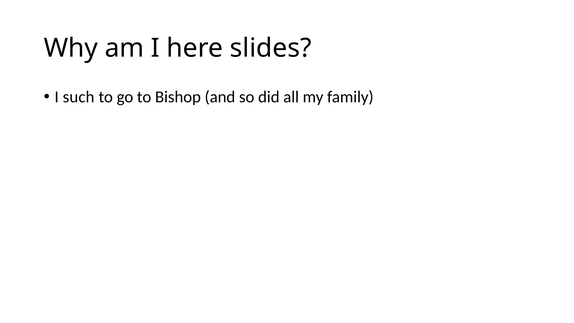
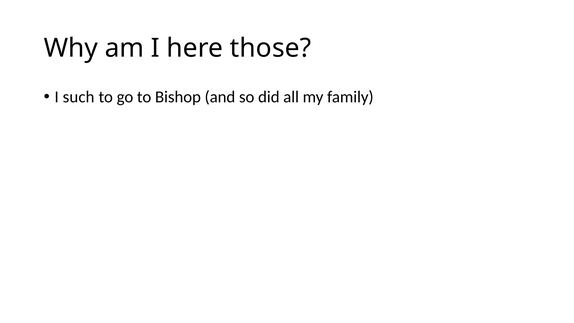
slides: slides -> those
